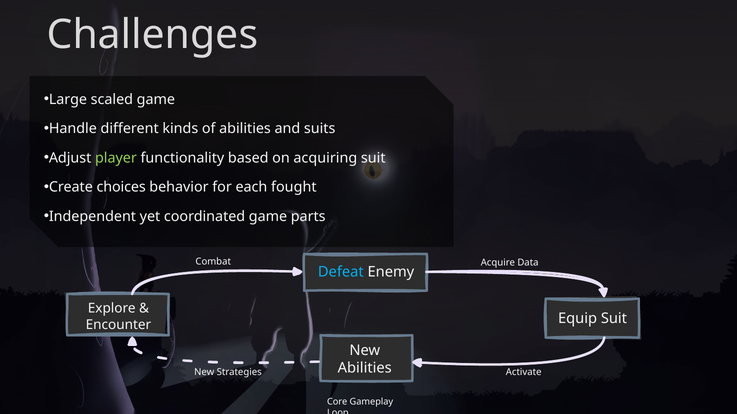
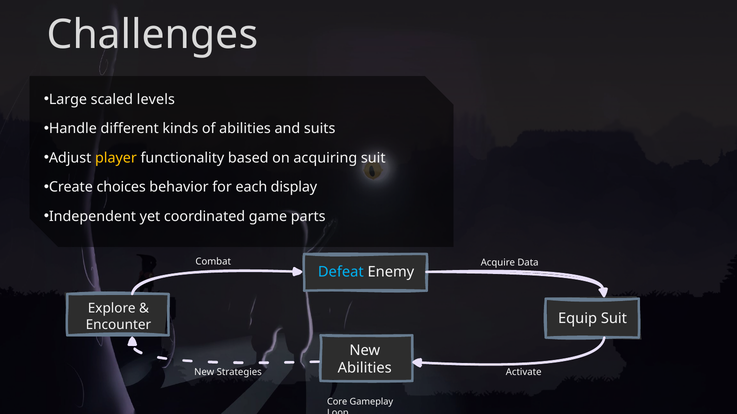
scaled game: game -> levels
player colour: light green -> yellow
fought: fought -> display
